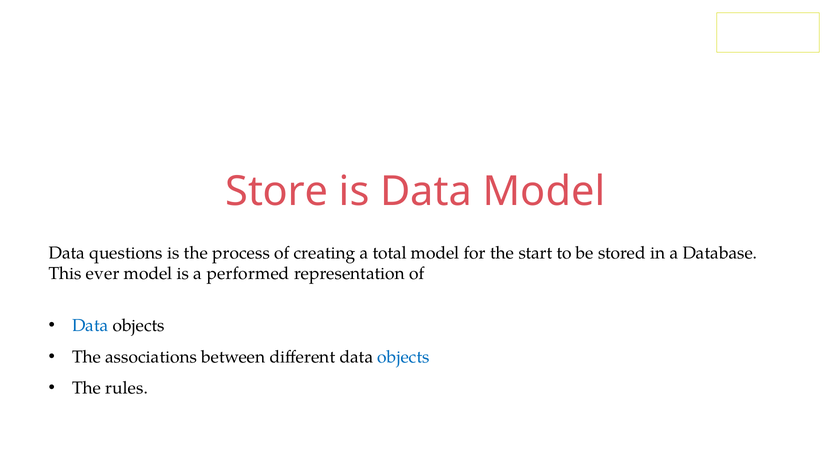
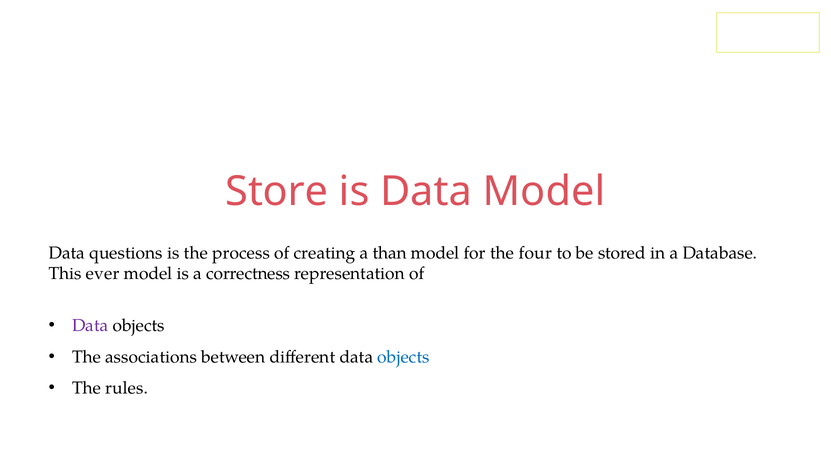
total: total -> than
start: start -> four
performed: performed -> correctness
Data at (90, 326) colour: blue -> purple
